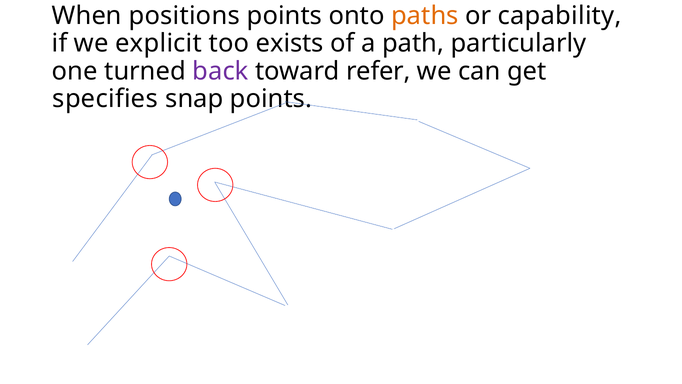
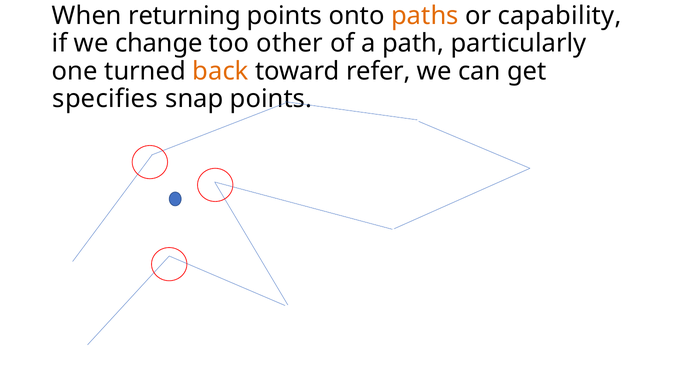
positions: positions -> returning
explicit: explicit -> change
exists: exists -> other
back colour: purple -> orange
